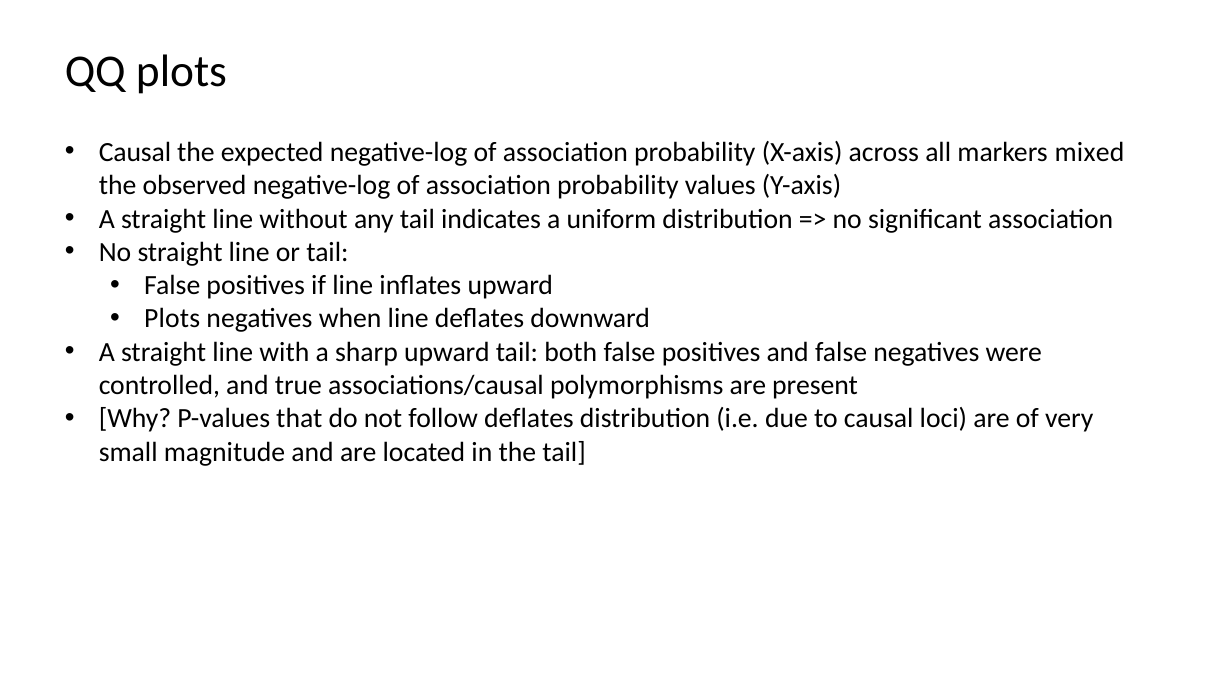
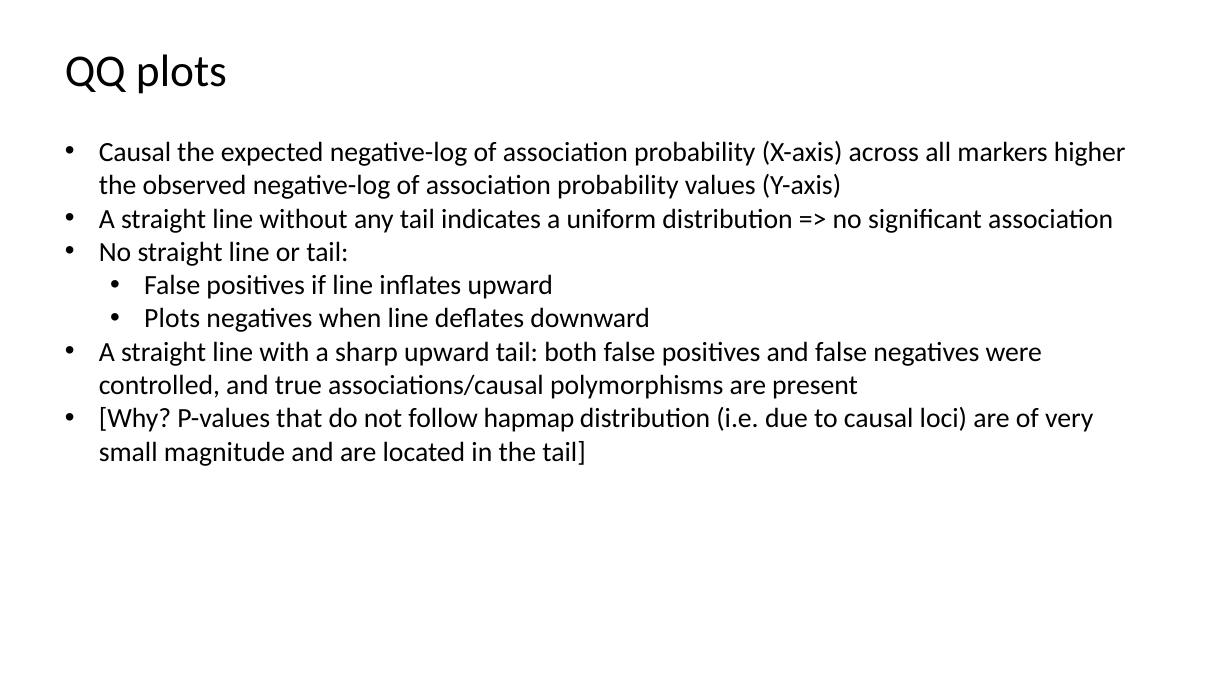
mixed: mixed -> higher
follow deflates: deflates -> hapmap
